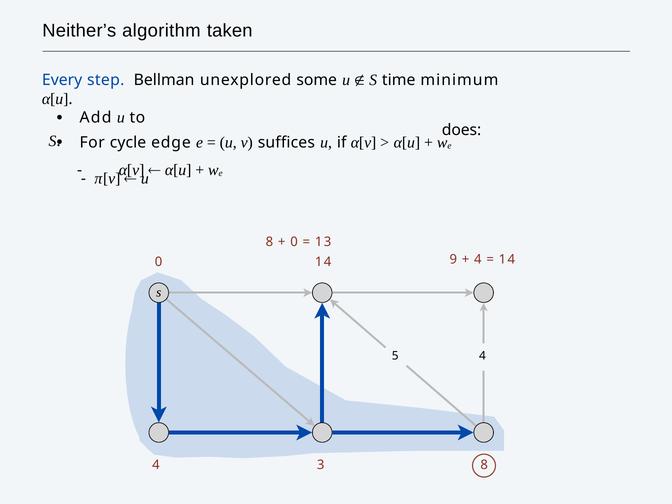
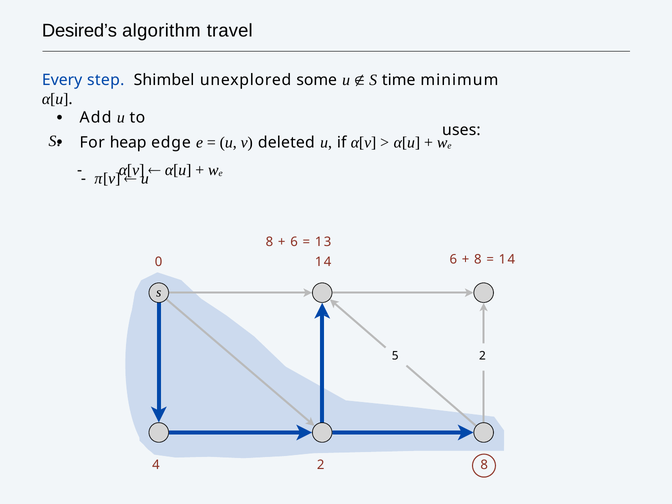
Neither’s: Neither’s -> Desired’s
taken: taken -> travel
Bellman: Bellman -> Shimbel
does: does -> uses
cycle: cycle -> heap
suffices: suffices -> deleted
0 at (294, 242): 0 -> 6
14 9: 9 -> 6
4 at (478, 259): 4 -> 8
5 4: 4 -> 2
4 3: 3 -> 2
